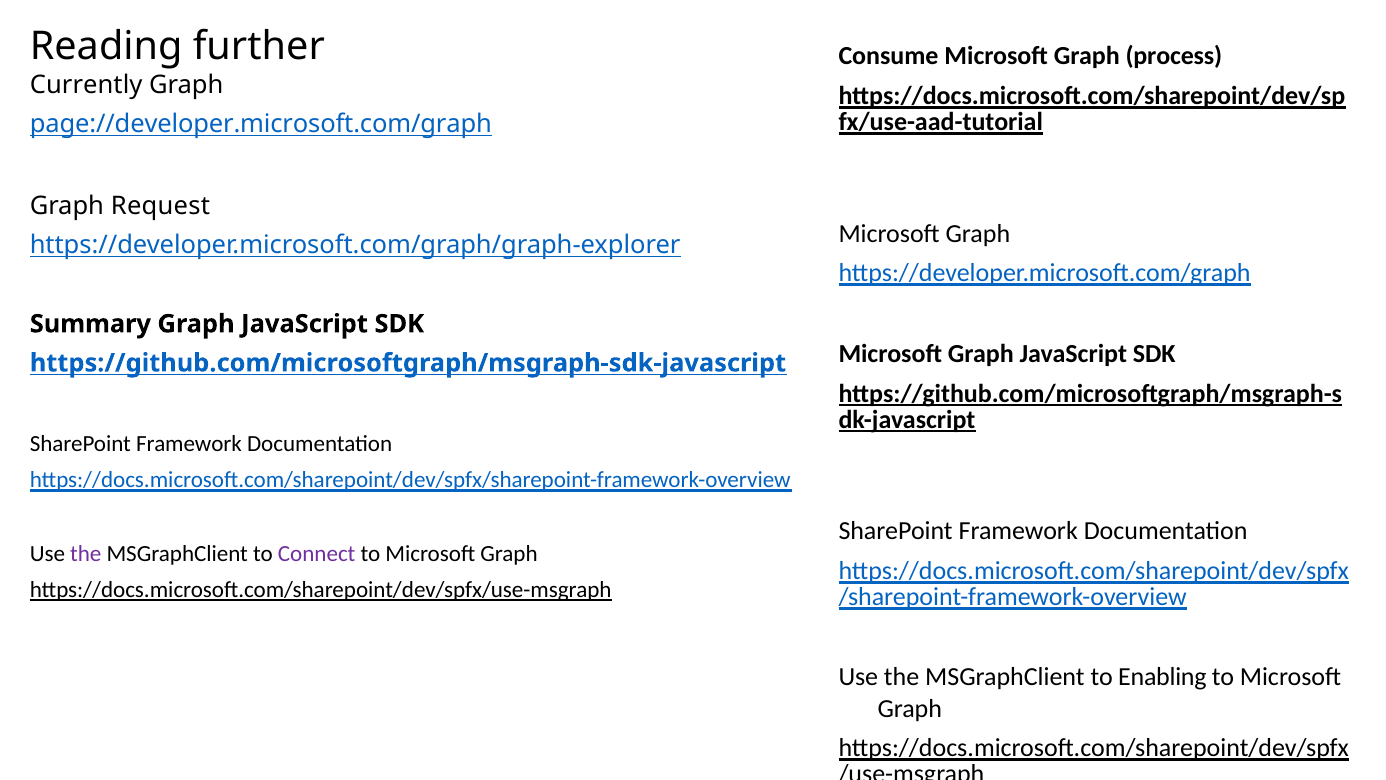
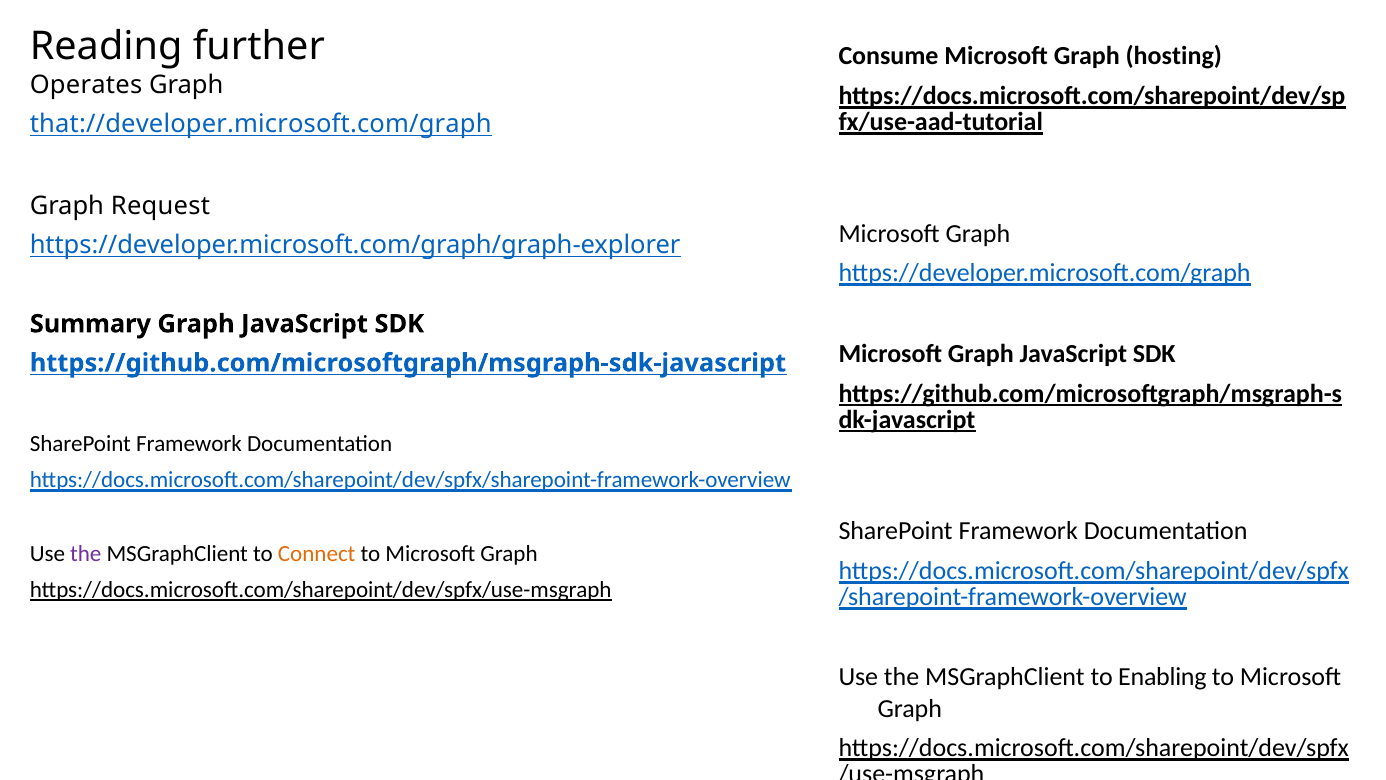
process: process -> hosting
Currently: Currently -> Operates
page://developer.microsoft.com/graph: page://developer.microsoft.com/graph -> that://developer.microsoft.com/graph
Connect colour: purple -> orange
